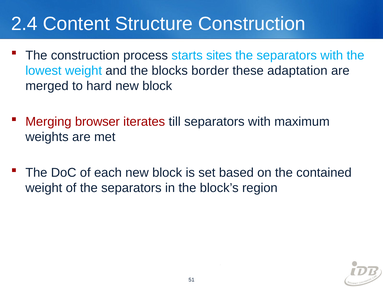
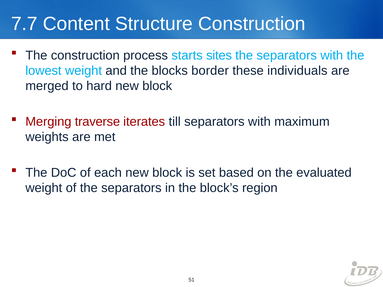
2.4: 2.4 -> 7.7
adaptation: adaptation -> individuals
browser: browser -> traverse
contained: contained -> evaluated
